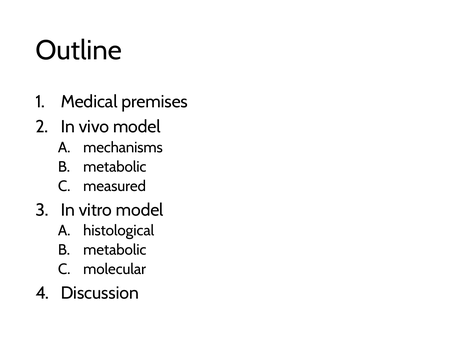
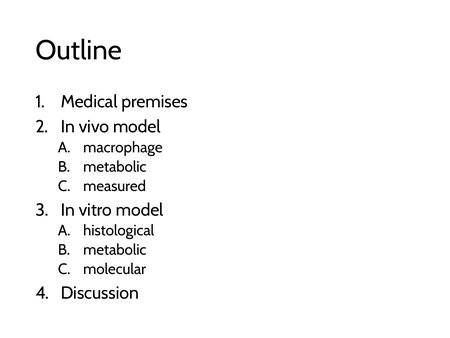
mechanisms: mechanisms -> macrophage
